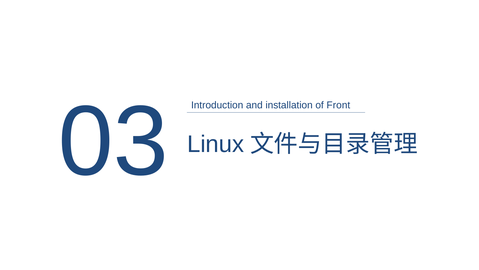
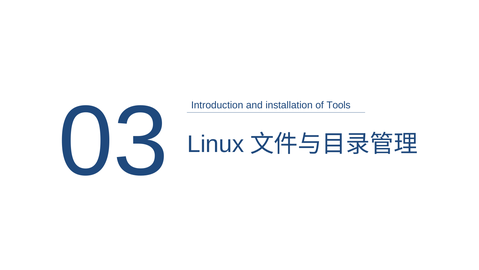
Front: Front -> Tools
